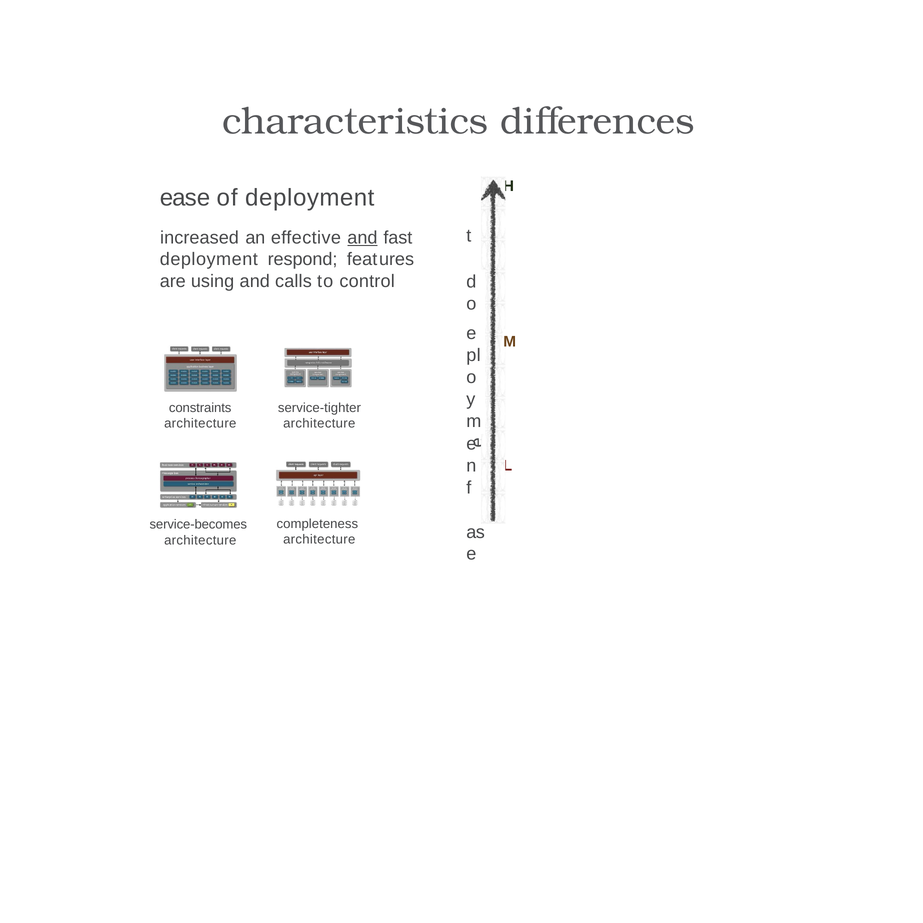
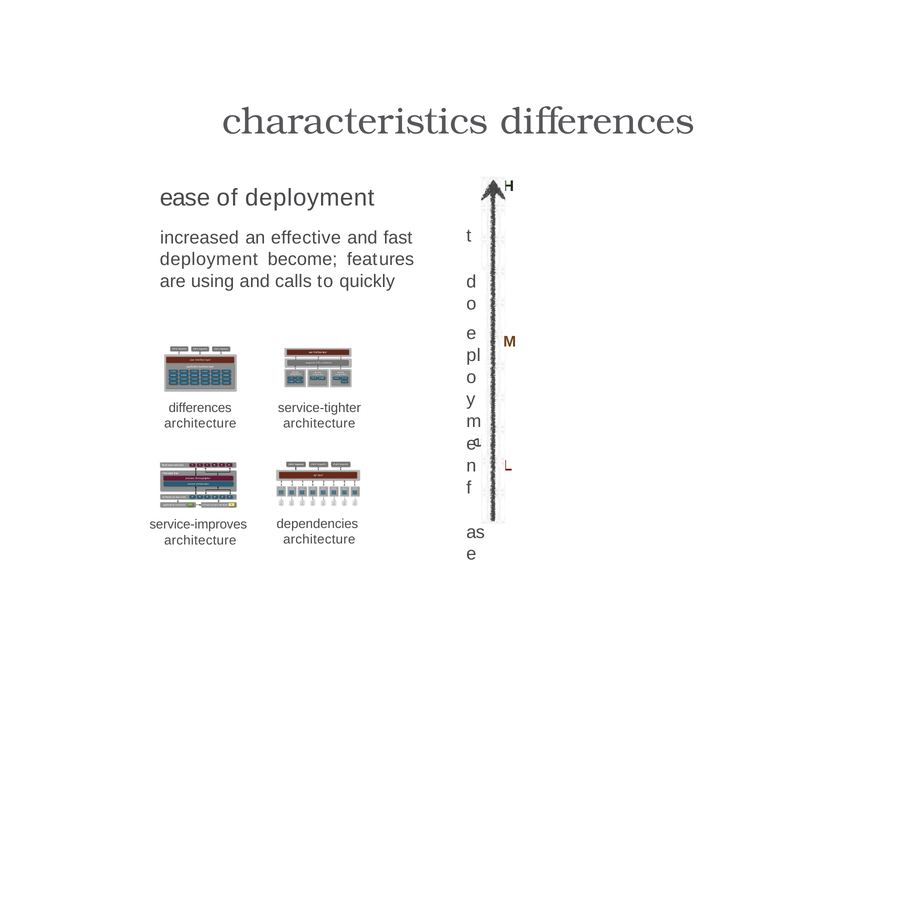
and at (362, 238) underline: present -> none
respond: respond -> become
control: control -> quickly
constraints at (200, 408): constraints -> differences
completeness: completeness -> dependencies
service-becomes: service-becomes -> service-improves
